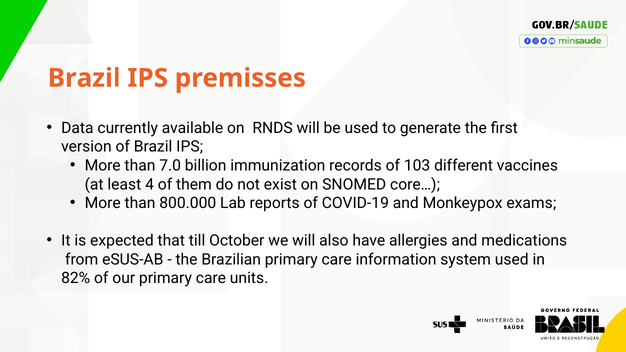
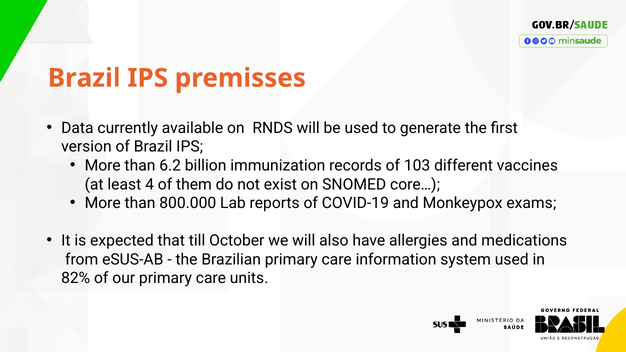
7.0: 7.0 -> 6.2
